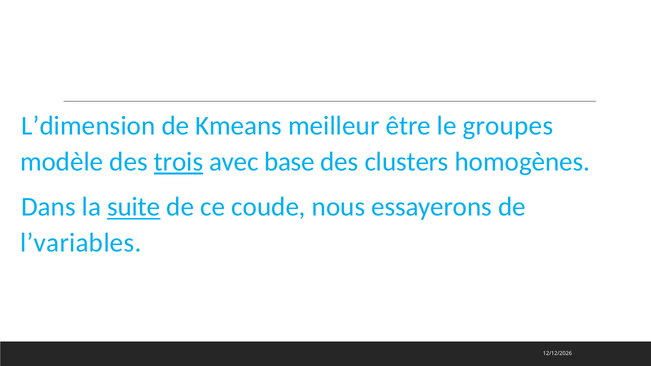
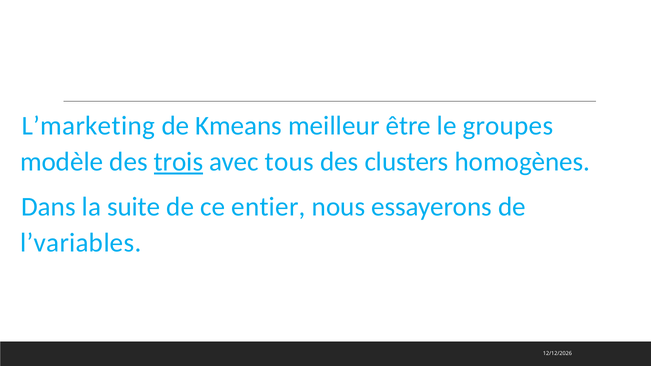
L’dimension: L’dimension -> L’marketing
base: base -> tous
suite underline: present -> none
coude: coude -> entier
